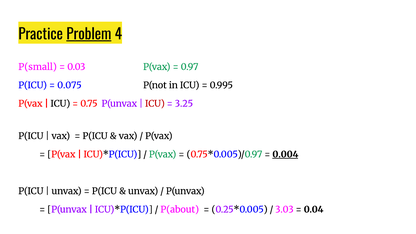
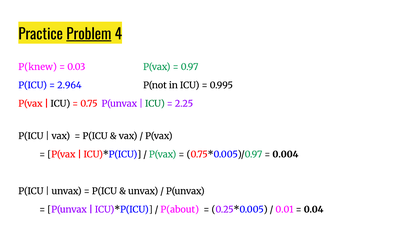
P(small: P(small -> P(knew
0.075: 0.075 -> 2.964
ICU at (155, 104) colour: red -> green
3.25: 3.25 -> 2.25
0.004 underline: present -> none
3.03: 3.03 -> 0.01
